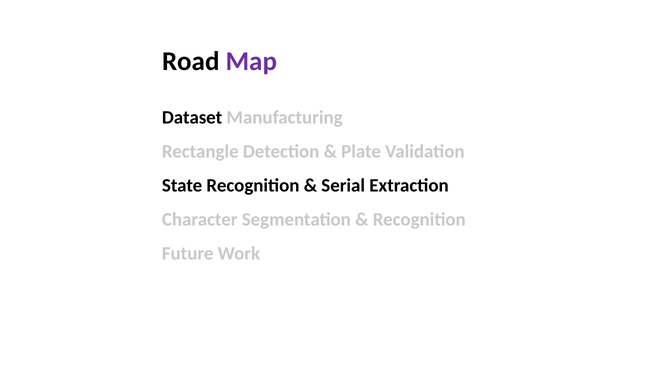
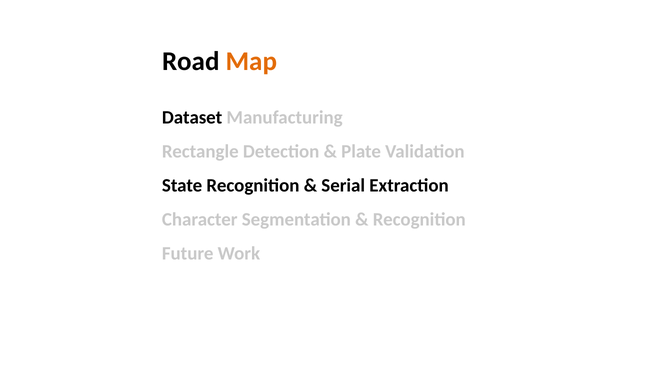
Map colour: purple -> orange
